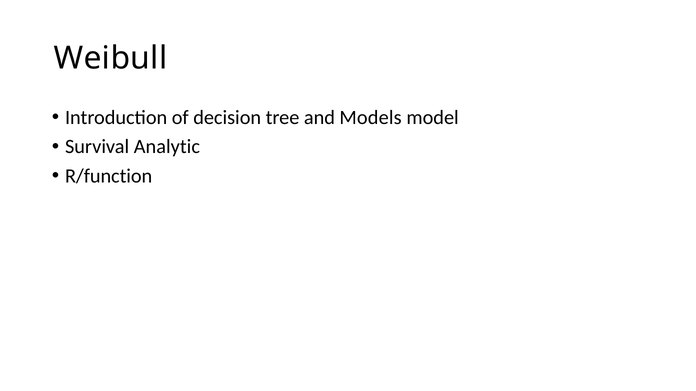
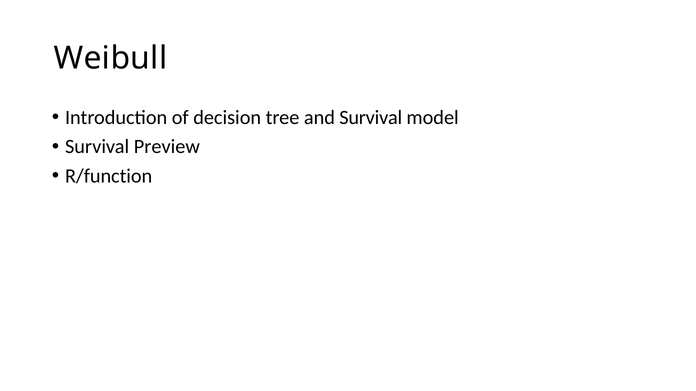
and Models: Models -> Survival
Analytic: Analytic -> Preview
